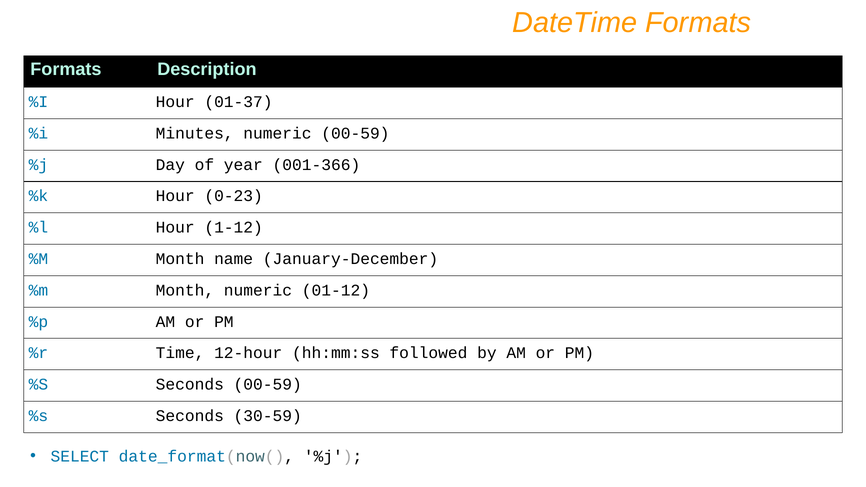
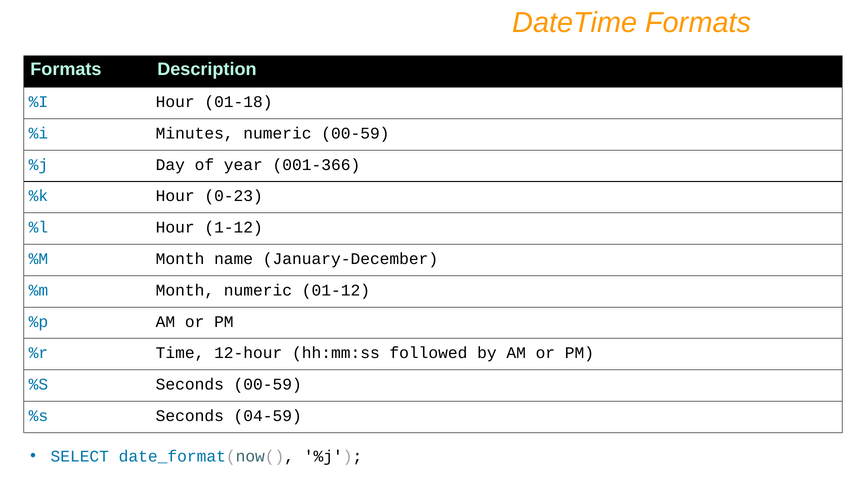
01-37: 01-37 -> 01-18
30-59: 30-59 -> 04-59
